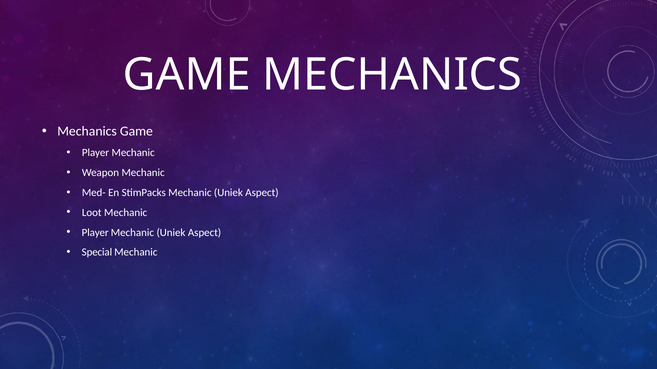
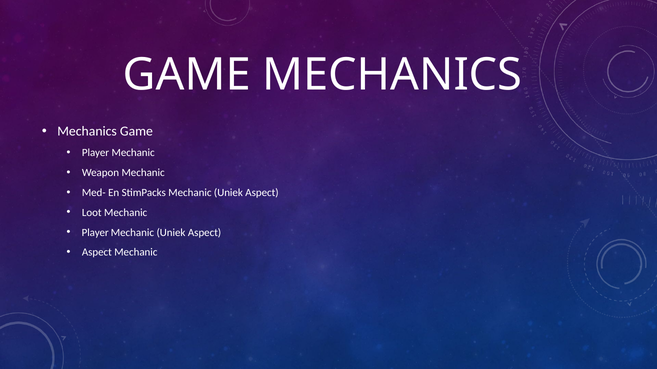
Special at (97, 253): Special -> Aspect
